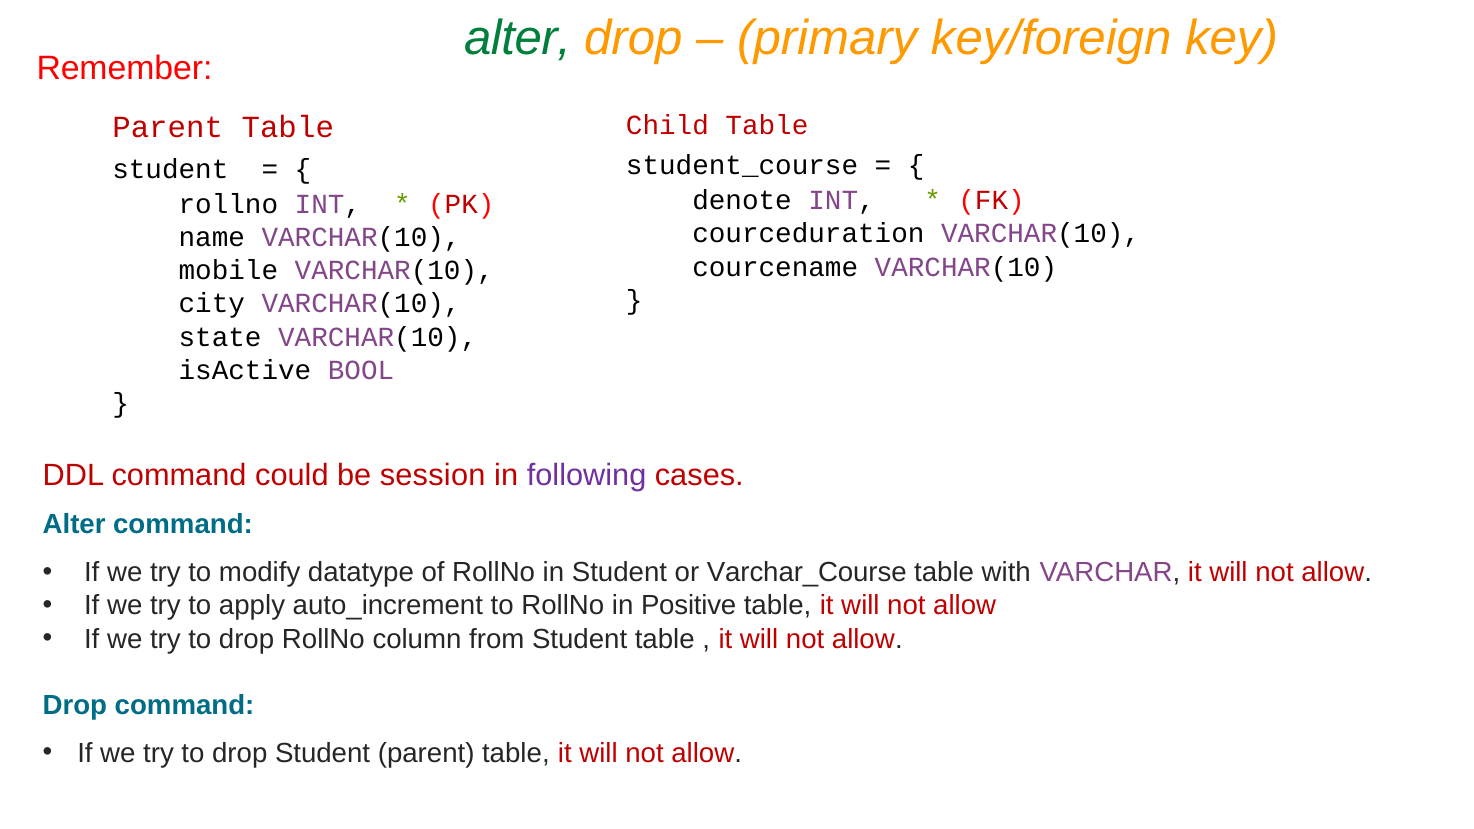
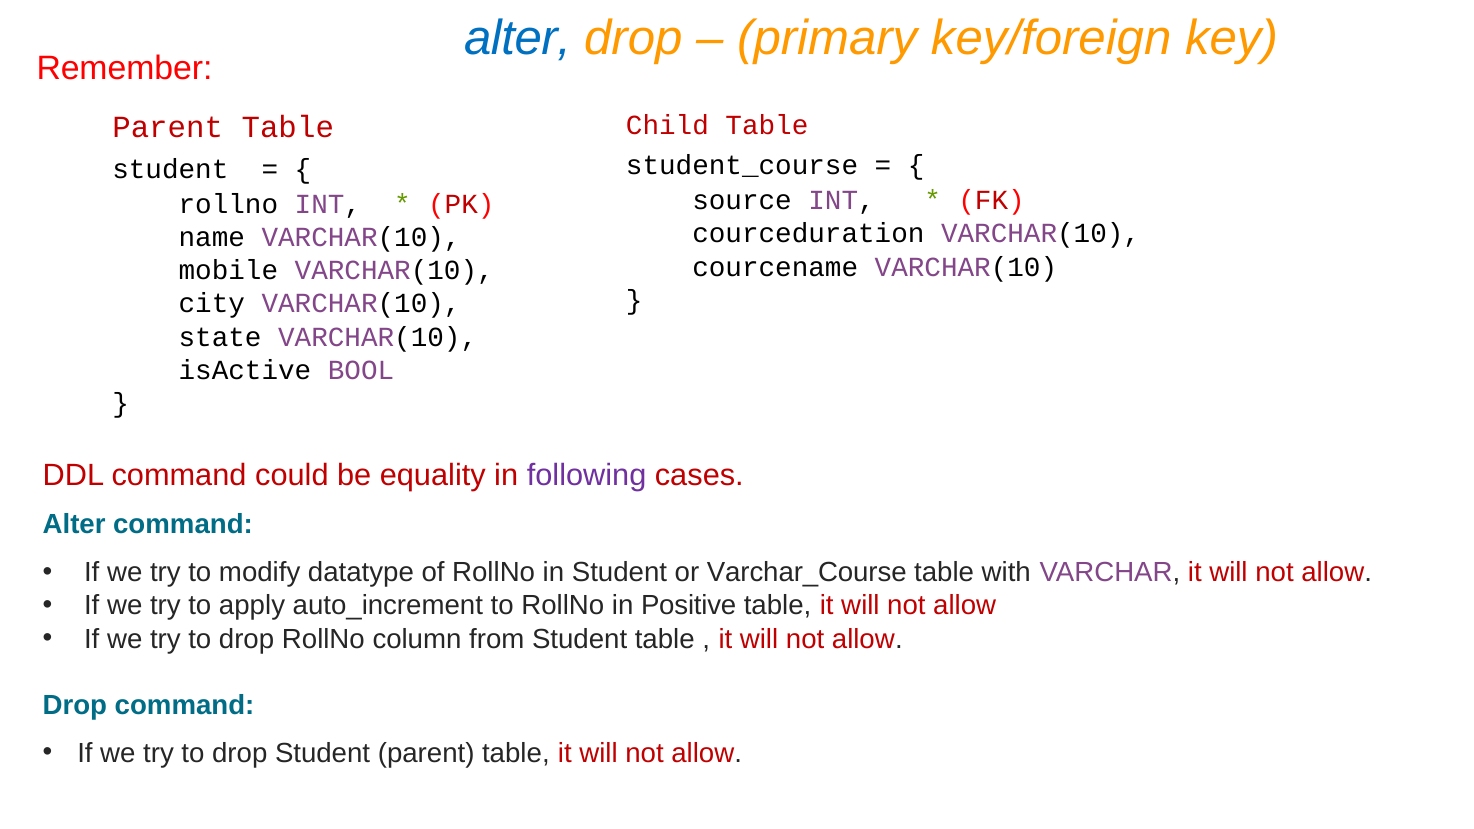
alter at (518, 38) colour: green -> blue
denote: denote -> source
session: session -> equality
